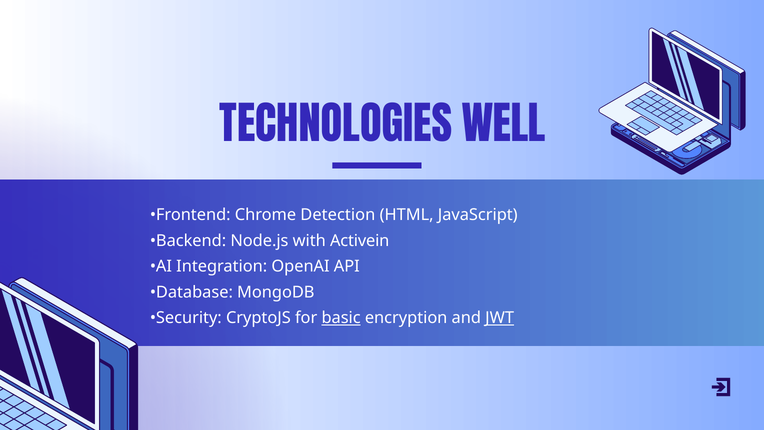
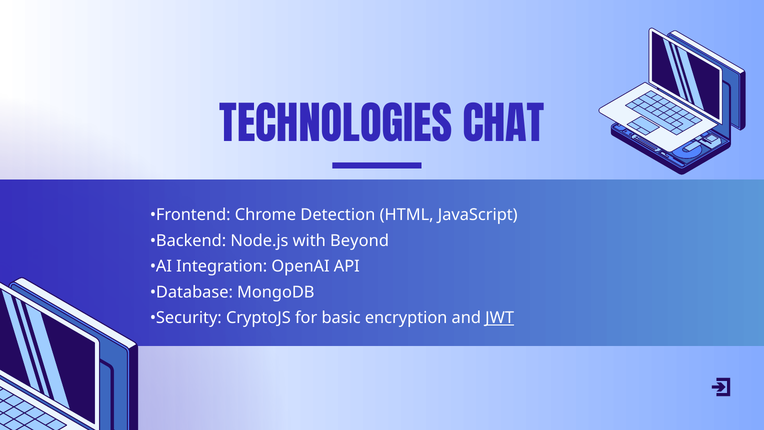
WELL: WELL -> CHAT
Activein: Activein -> Beyond
basic underline: present -> none
